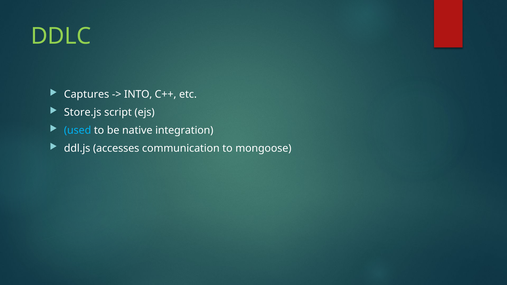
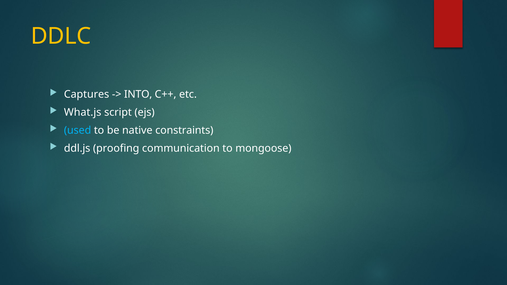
DDLC colour: light green -> yellow
Store.js: Store.js -> What.js
integration: integration -> constraints
accesses: accesses -> proofing
